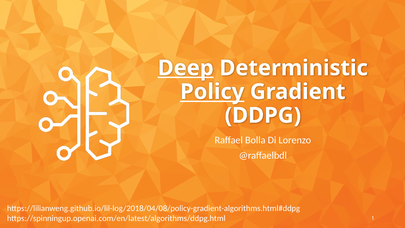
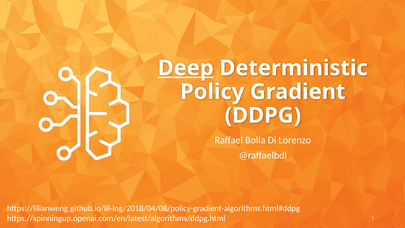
Policy underline: present -> none
